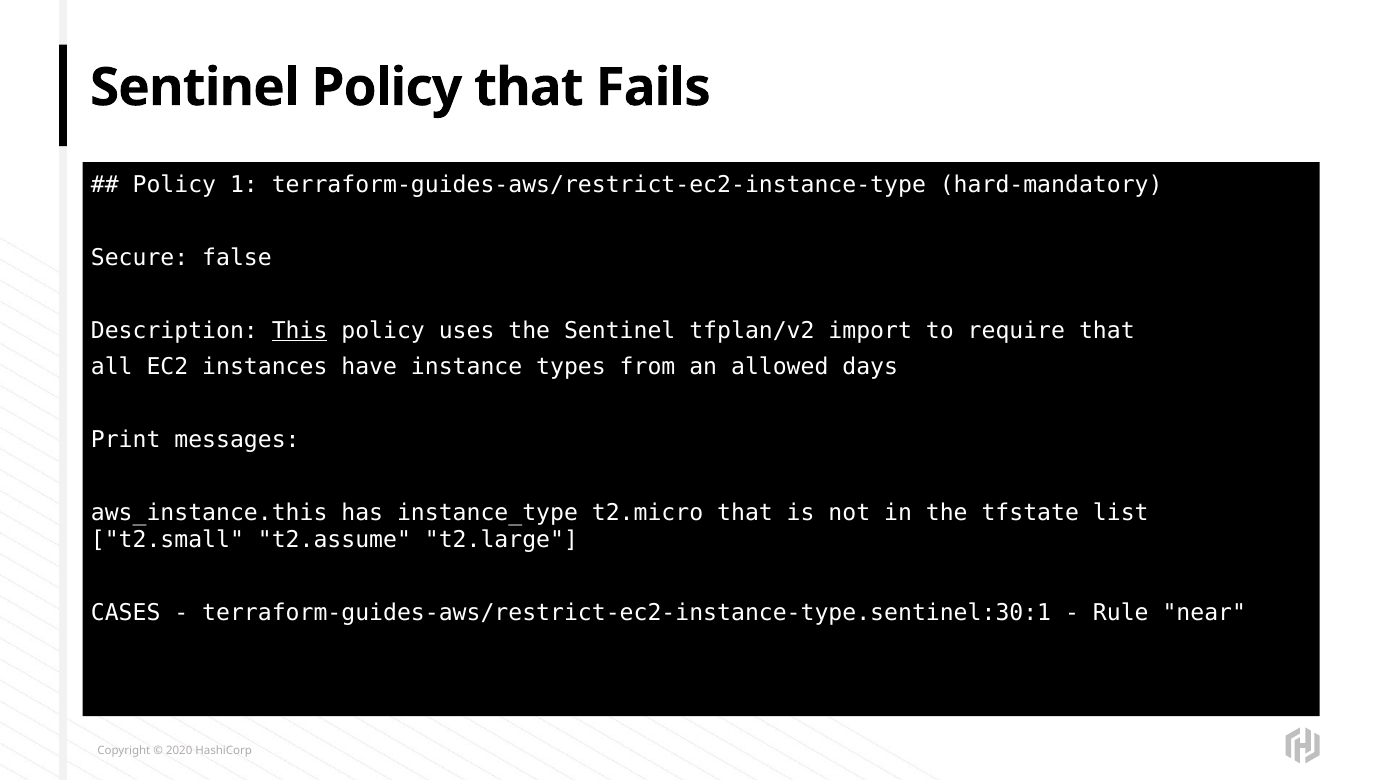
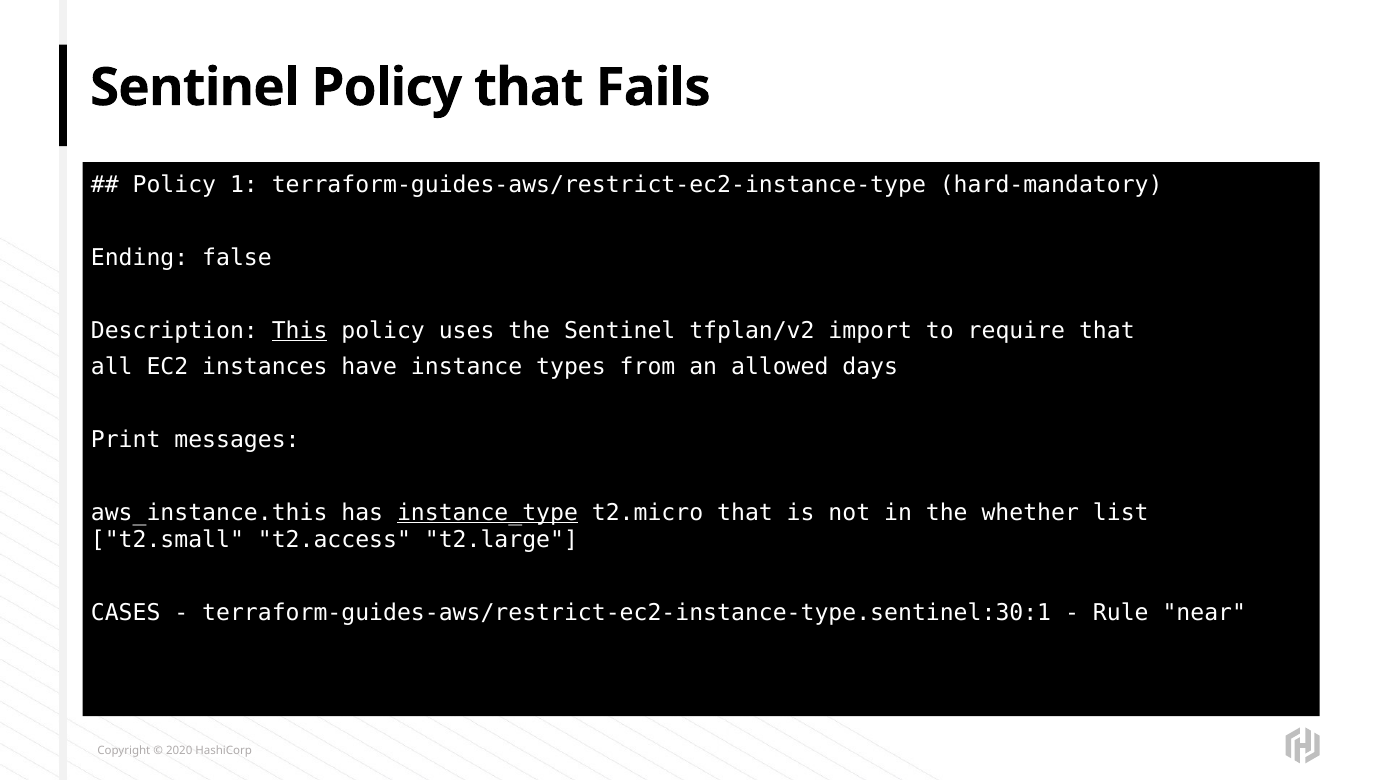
Secure: Secure -> Ending
instance_type underline: none -> present
tfstate: tfstate -> whether
t2.assume: t2.assume -> t2.access
